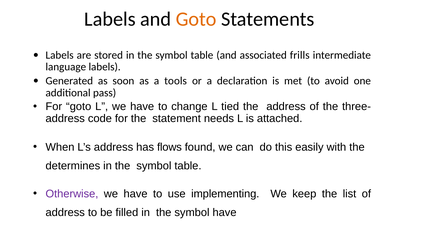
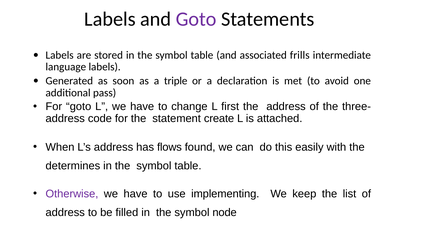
Goto at (196, 19) colour: orange -> purple
tools: tools -> triple
tied: tied -> first
needs: needs -> create
symbol have: have -> node
